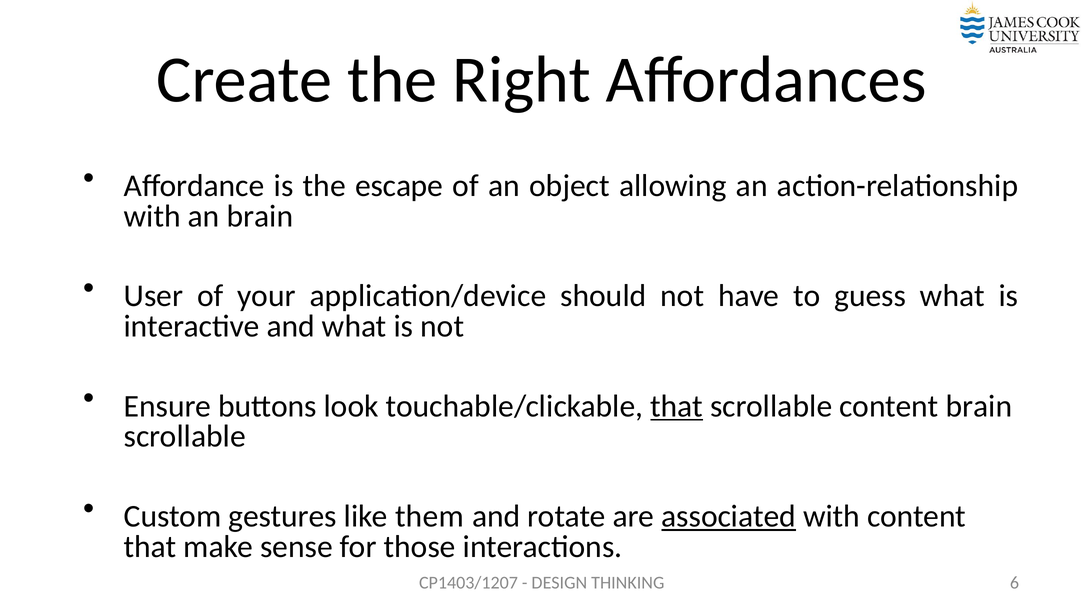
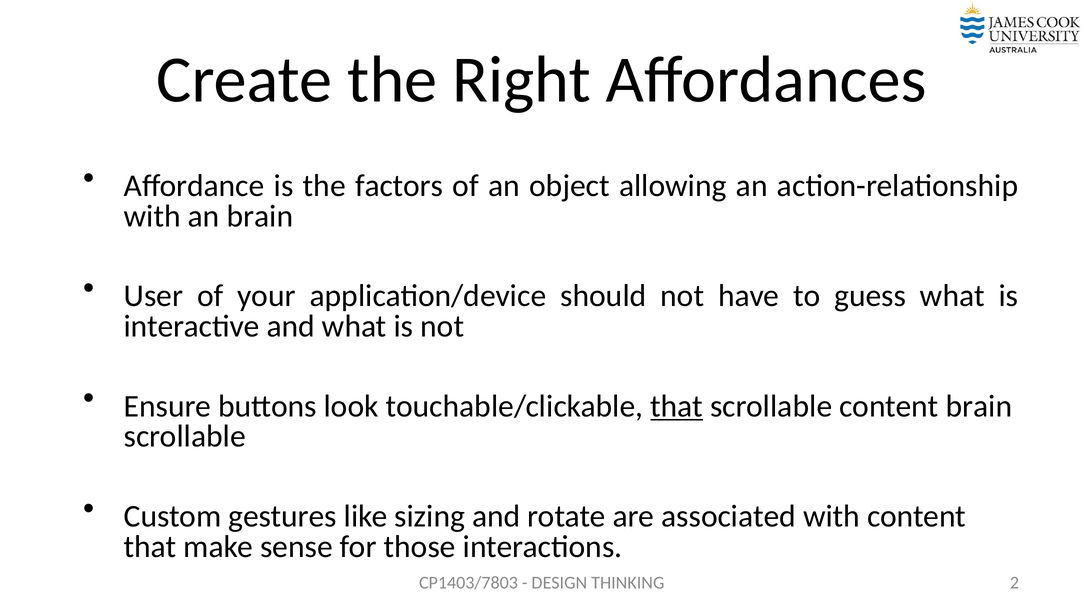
escape: escape -> factors
them: them -> sizing
associated underline: present -> none
CP1403/1207: CP1403/1207 -> CP1403/7803
6: 6 -> 2
